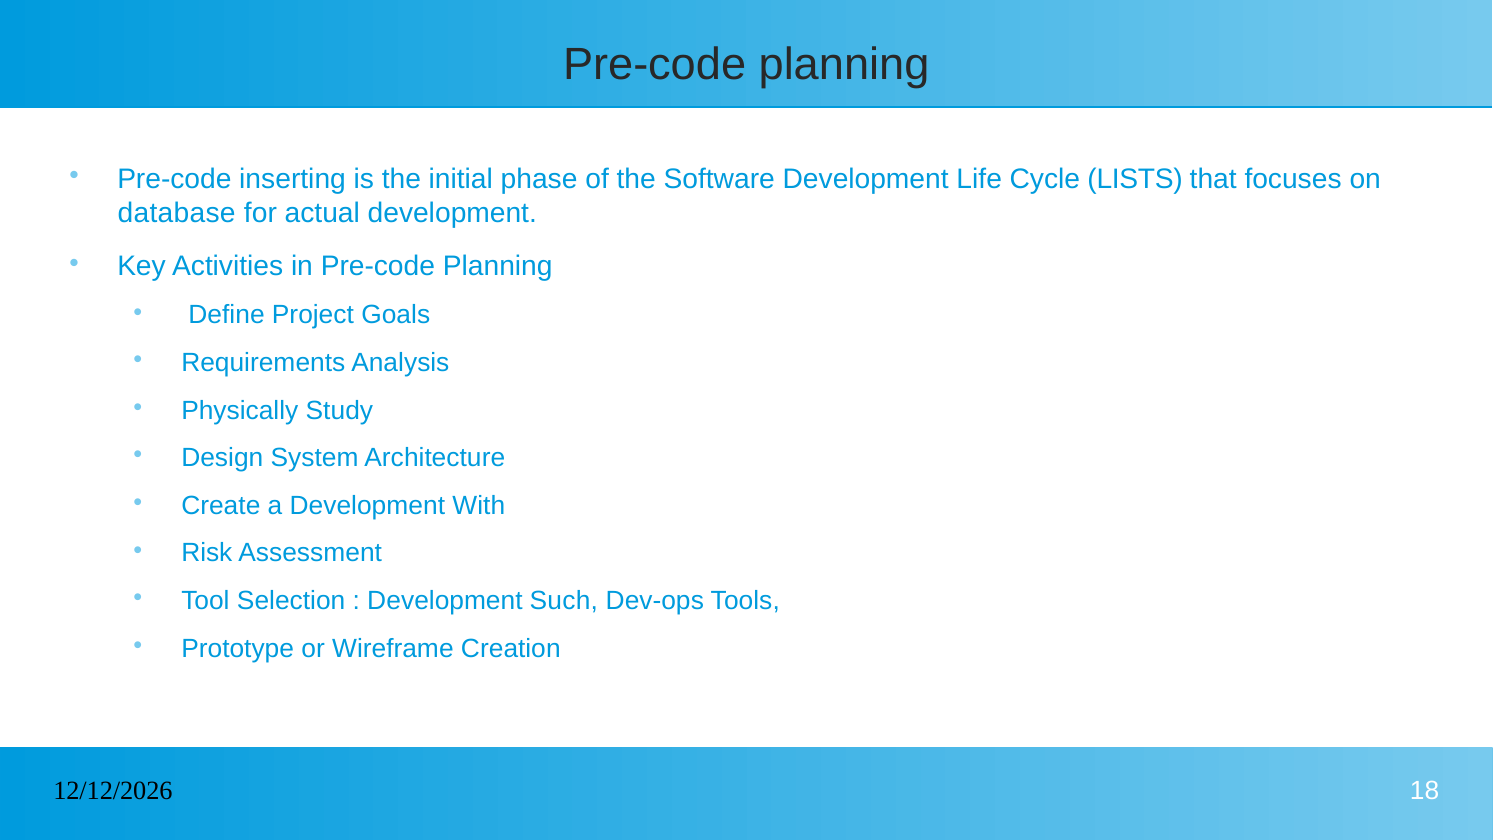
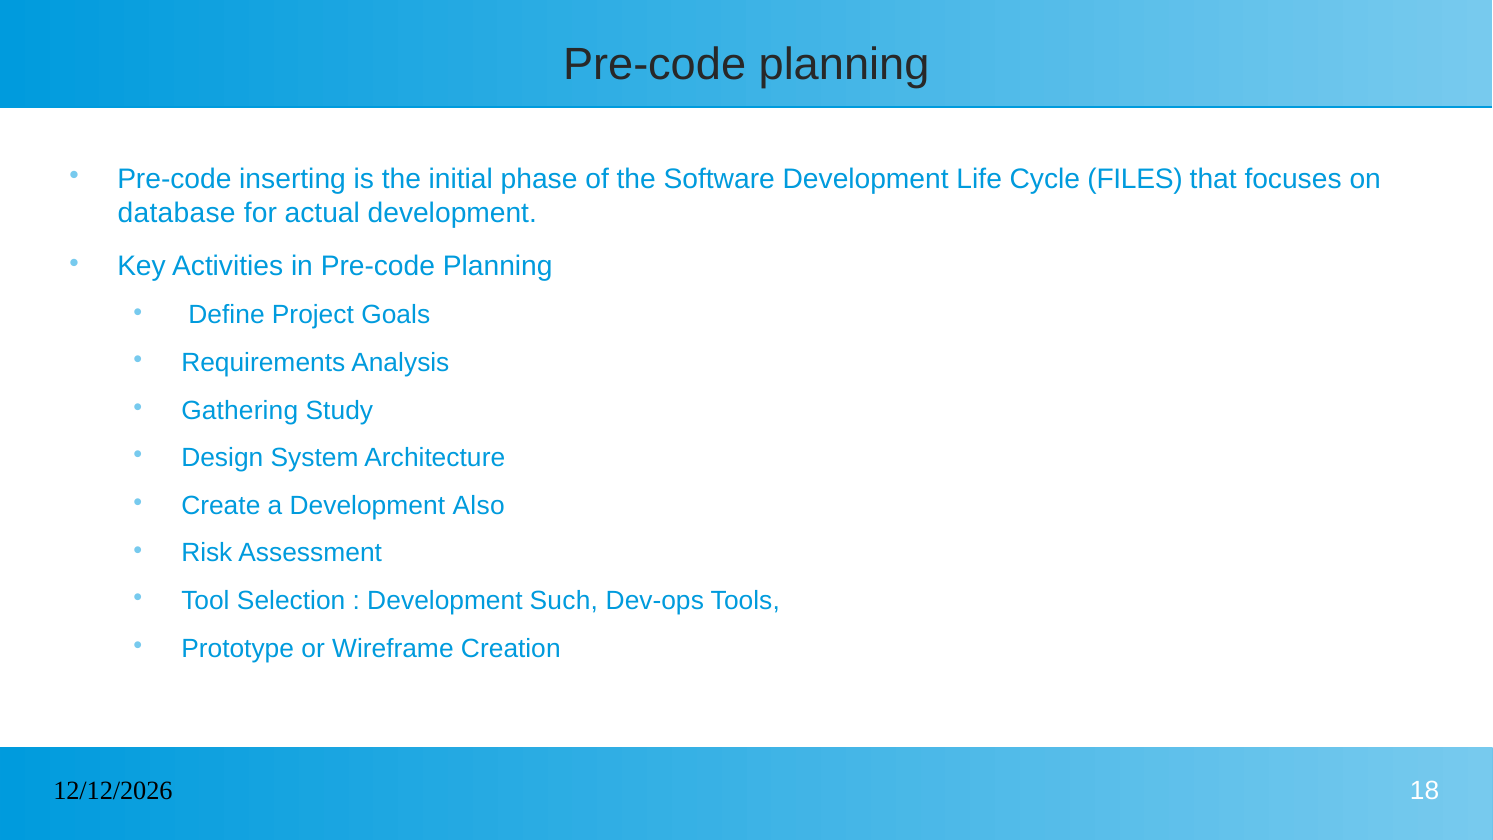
LISTS: LISTS -> FILES
Physically: Physically -> Gathering
With: With -> Also
